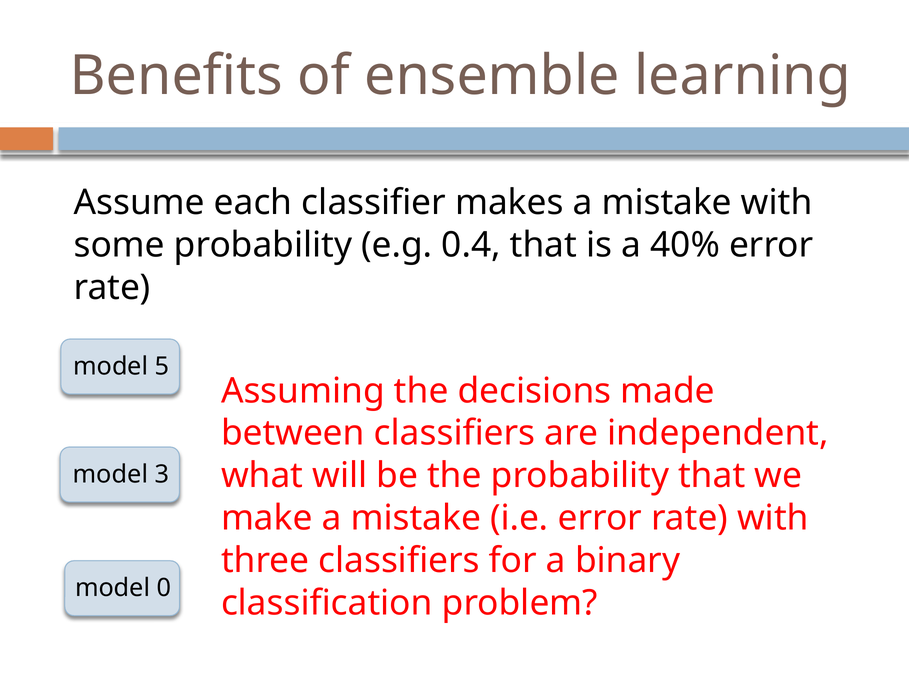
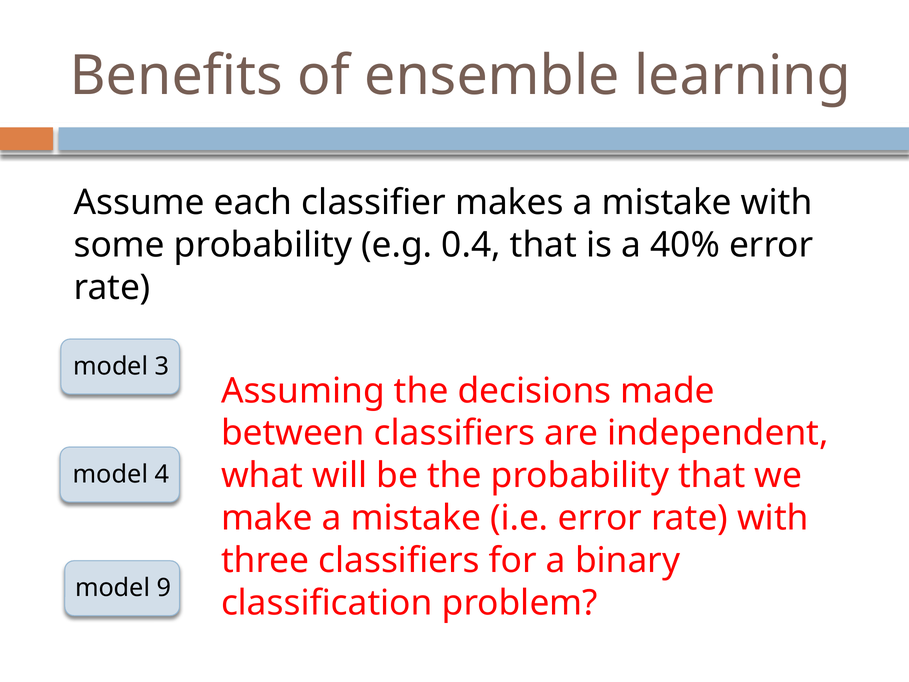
5: 5 -> 3
3: 3 -> 4
0: 0 -> 9
